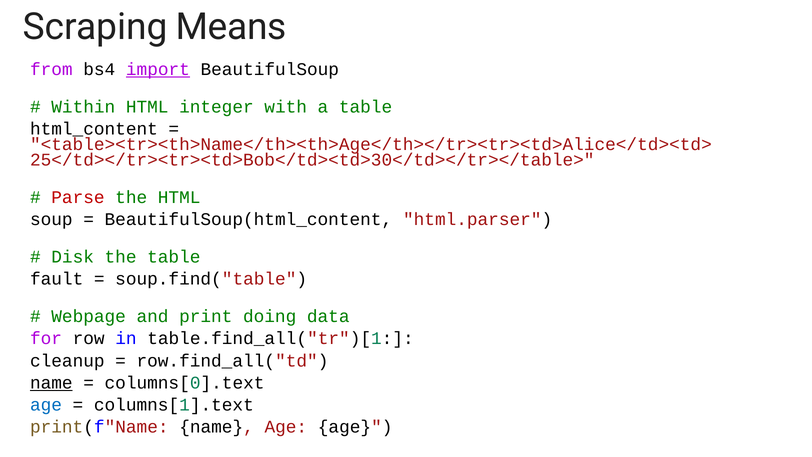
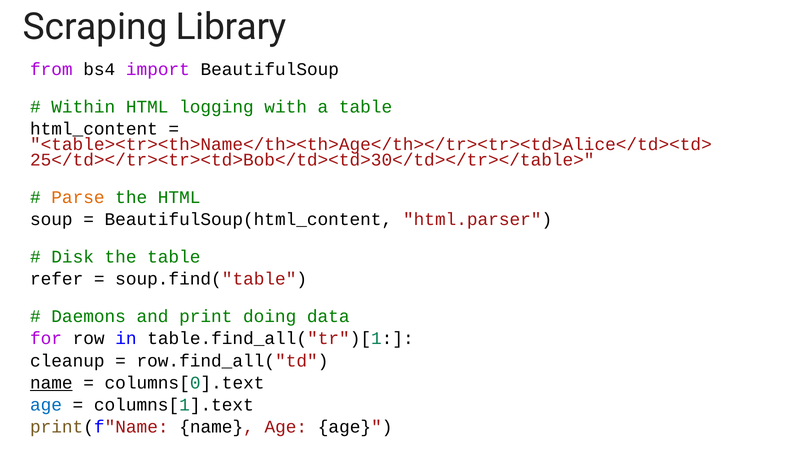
Means: Means -> Library
import underline: present -> none
integer: integer -> logging
Parse colour: red -> orange
fault: fault -> refer
Webpage: Webpage -> Daemons
